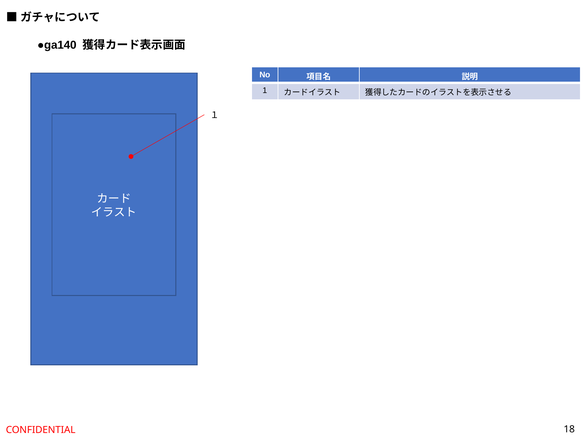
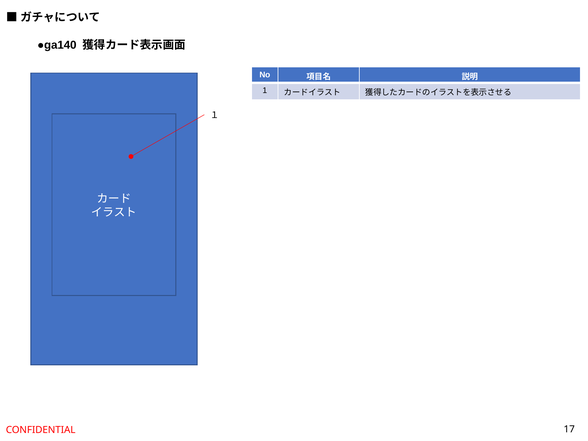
18: 18 -> 17
